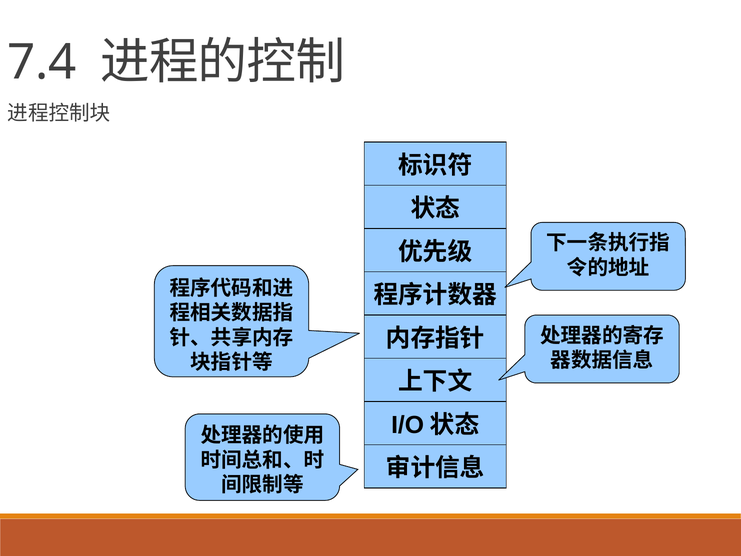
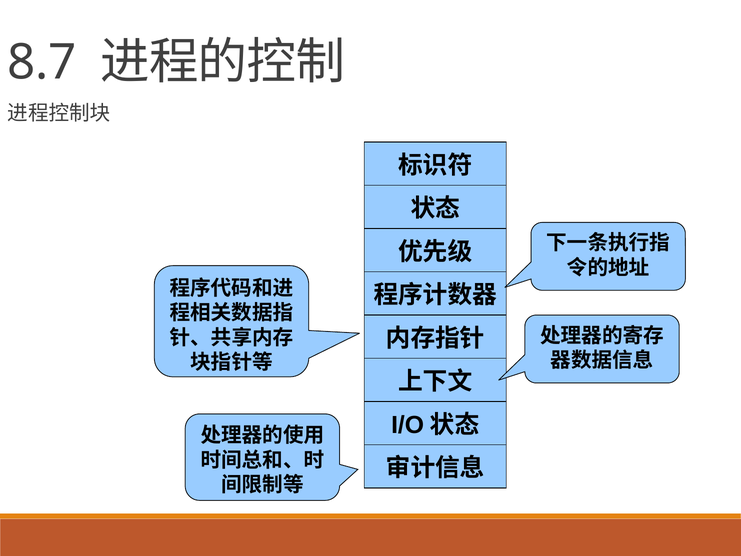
7.4: 7.4 -> 8.7
